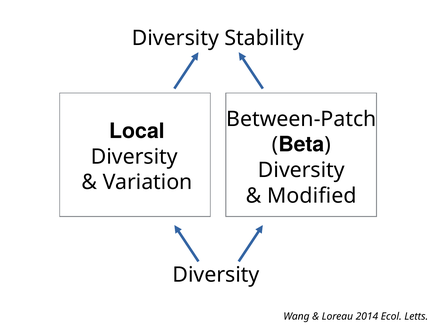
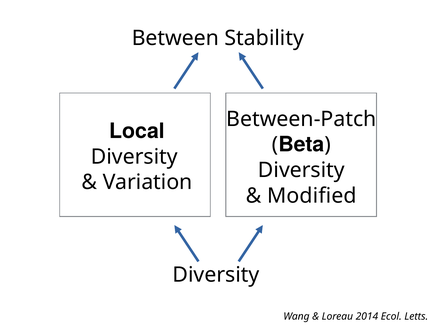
Diversity at (175, 38): Diversity -> Between
